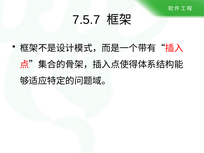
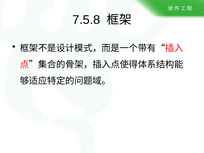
7.5.7: 7.5.7 -> 7.5.8
